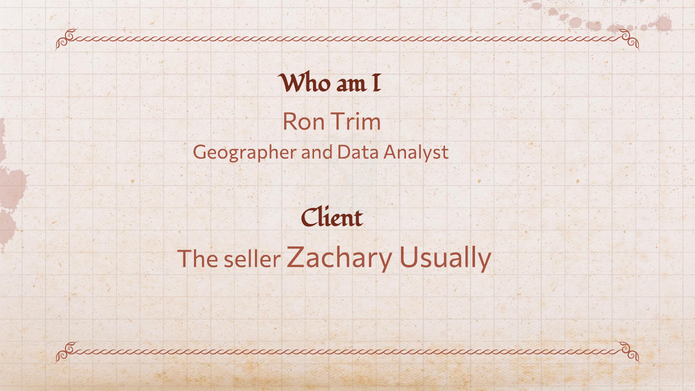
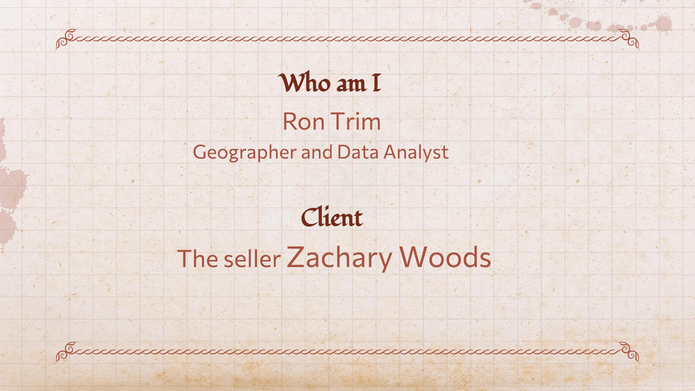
Usually: Usually -> Woods
